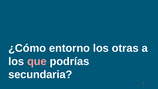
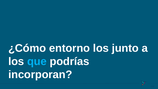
otras: otras -> junto
que colour: pink -> light blue
secundaria: secundaria -> incorporan
